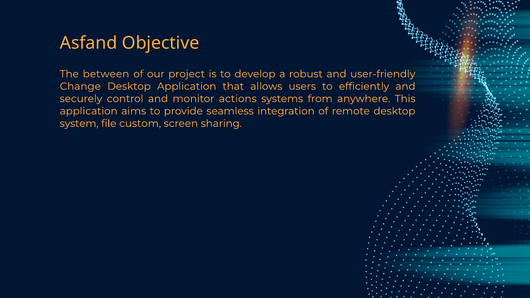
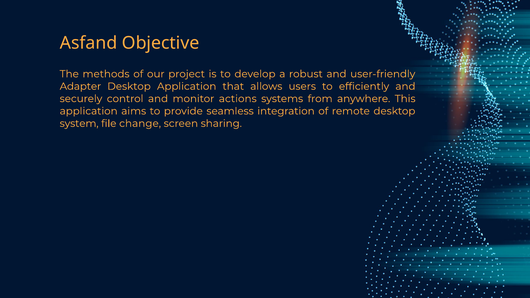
between: between -> methods
Change: Change -> Adapter
custom: custom -> change
